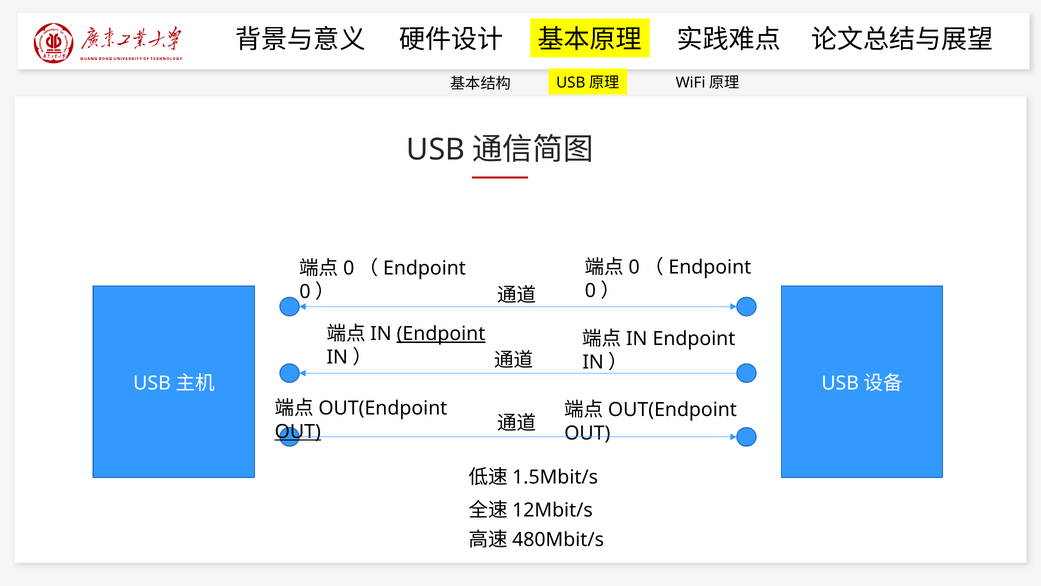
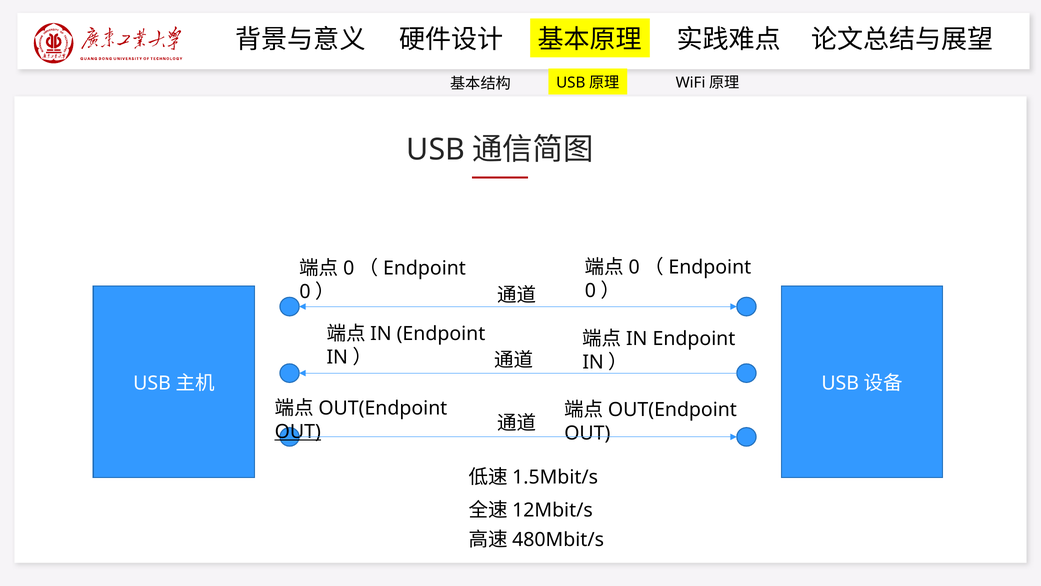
Endpoint at (441, 334) underline: present -> none
